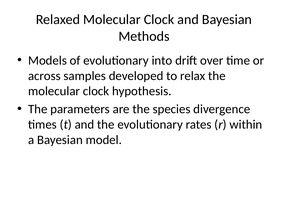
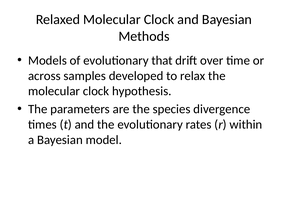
into: into -> that
